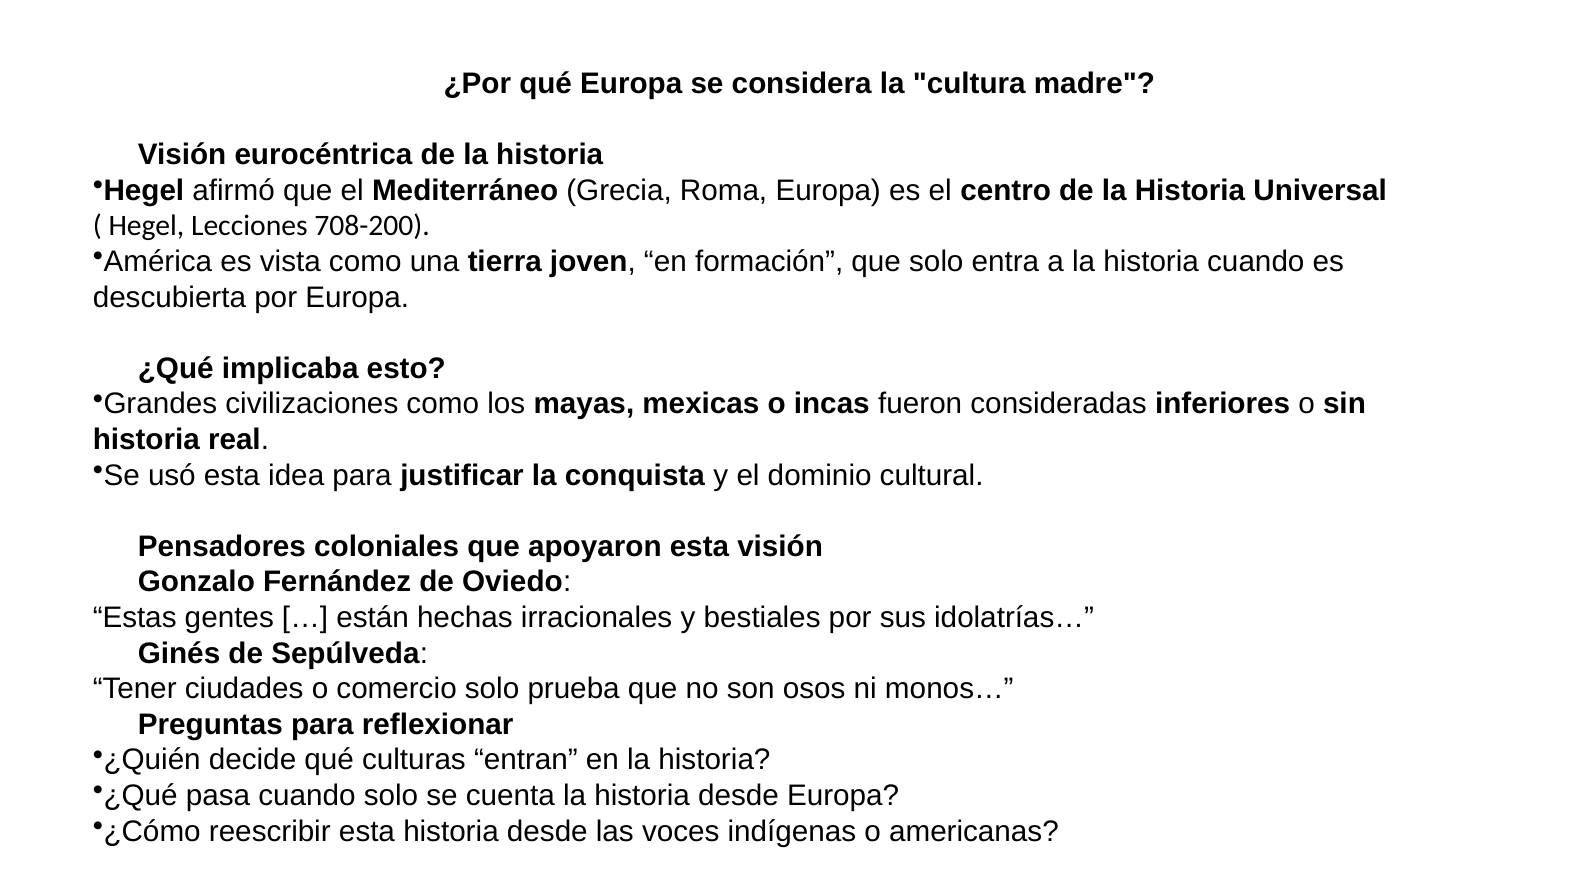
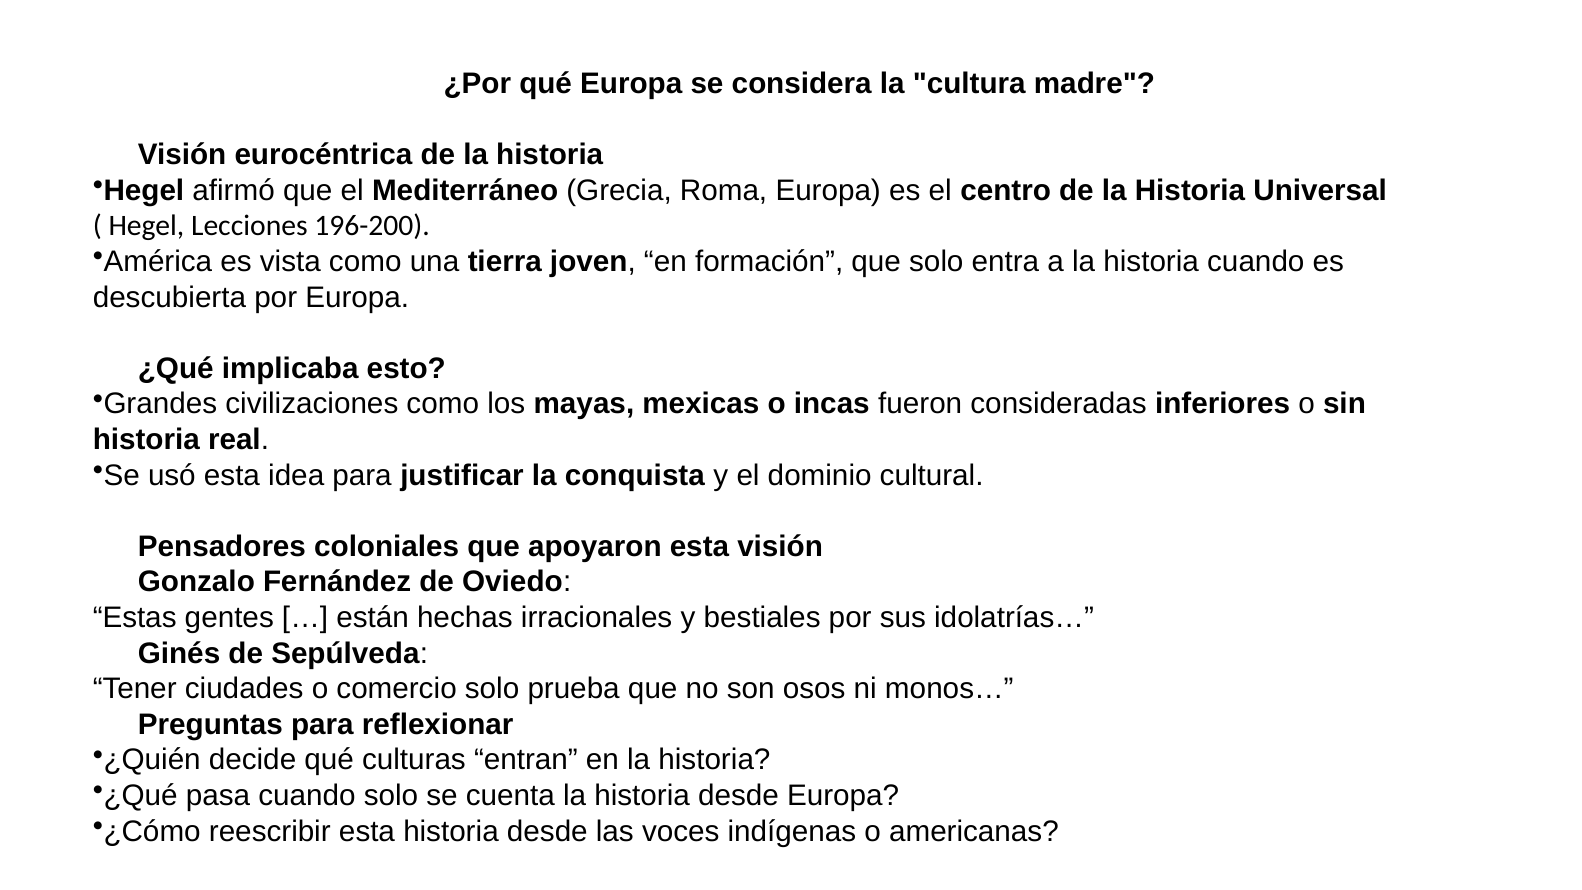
708-200: 708-200 -> 196-200
